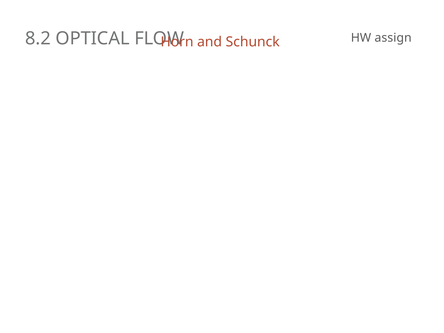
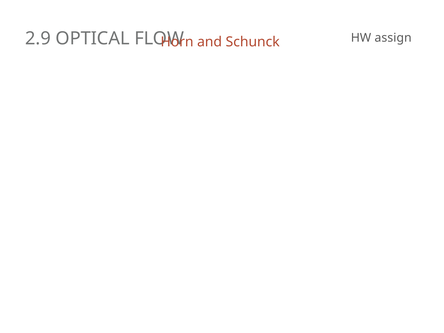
8.2: 8.2 -> 2.9
